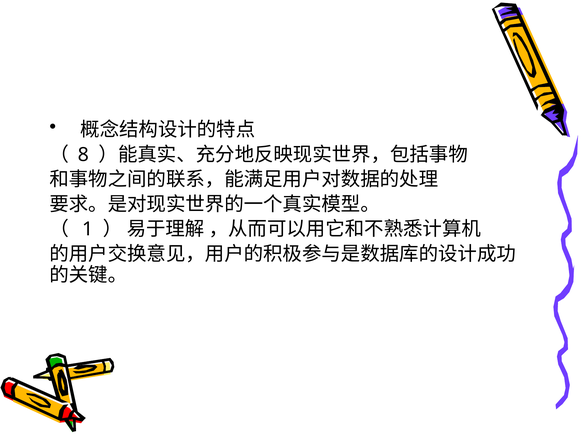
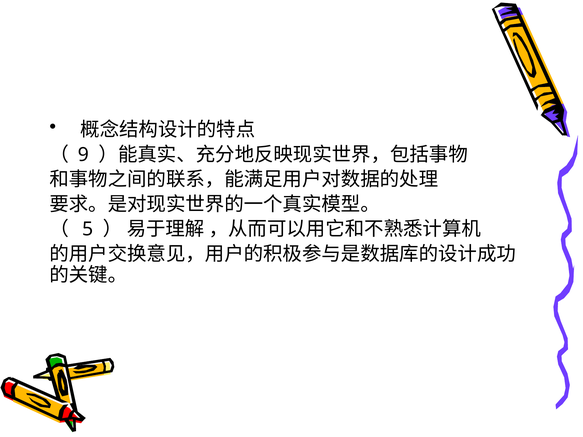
8: 8 -> 9
1: 1 -> 5
